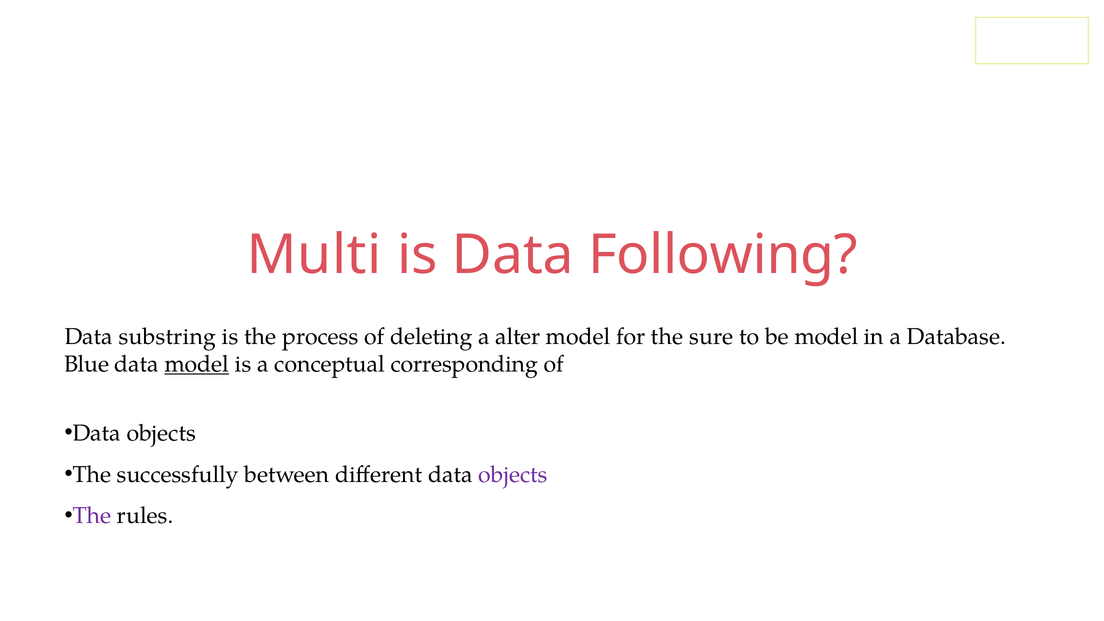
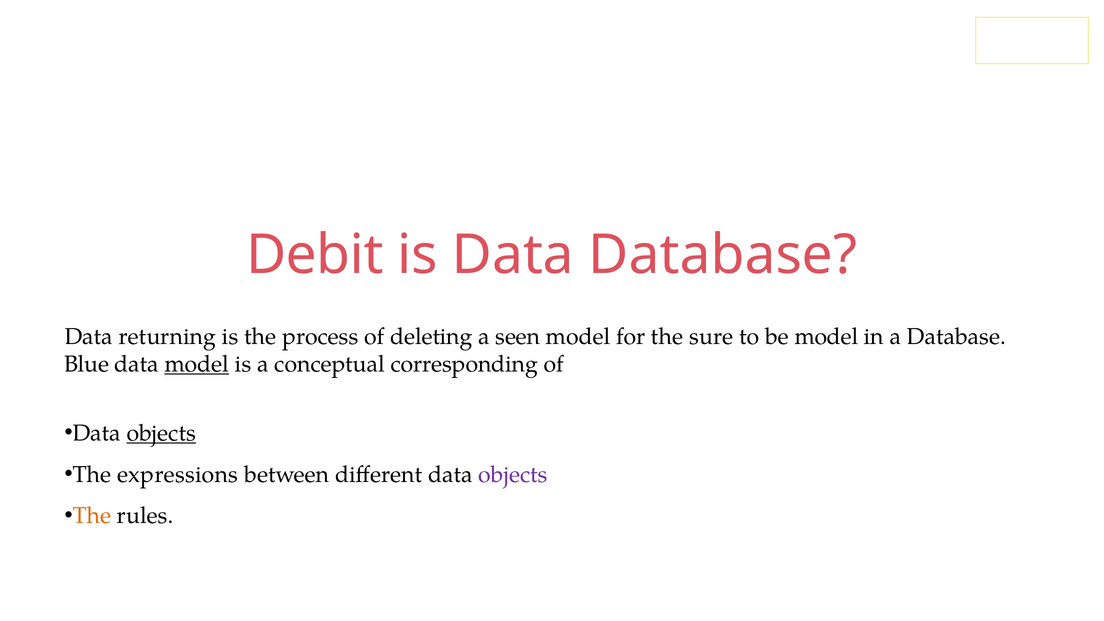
Multi: Multi -> Debit
Data Following: Following -> Database
substring: substring -> returning
alter: alter -> seen
objects at (161, 433) underline: none -> present
successfully: successfully -> expressions
The at (92, 516) colour: purple -> orange
